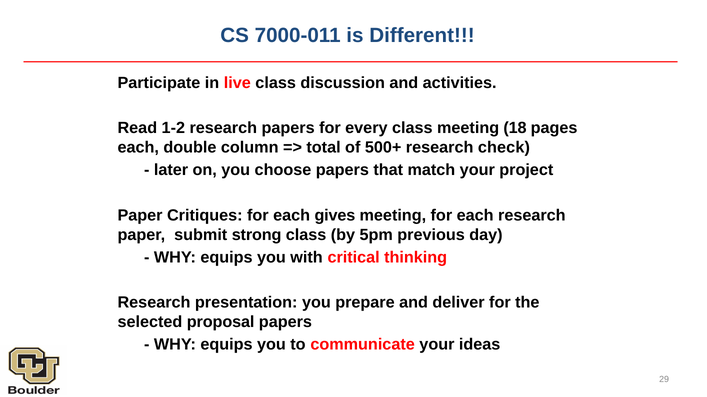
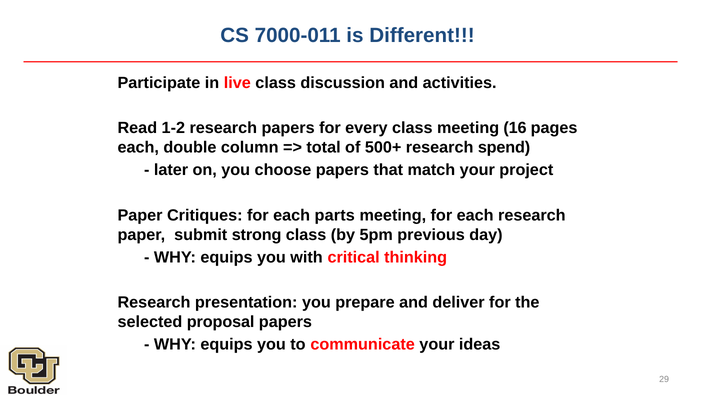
18: 18 -> 16
check: check -> spend
gives: gives -> parts
